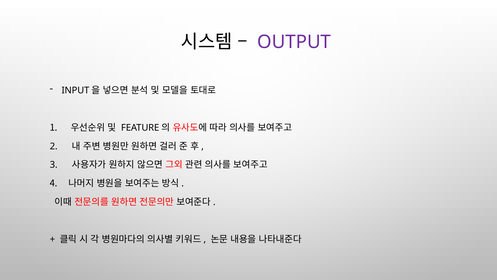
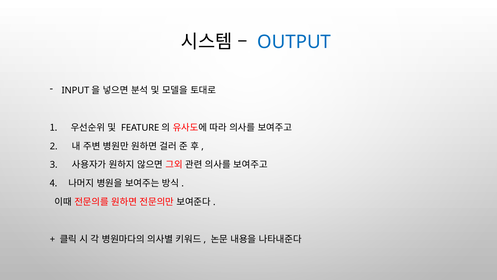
OUTPUT colour: purple -> blue
